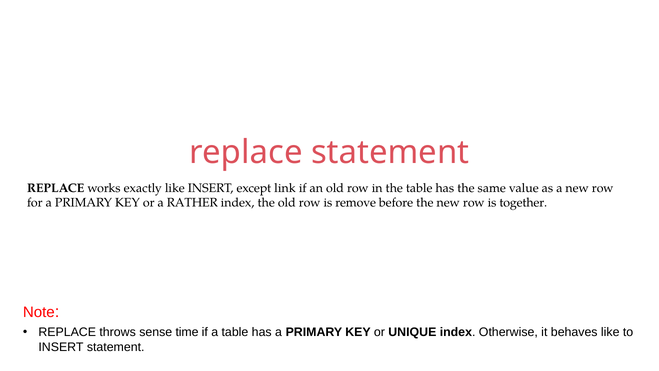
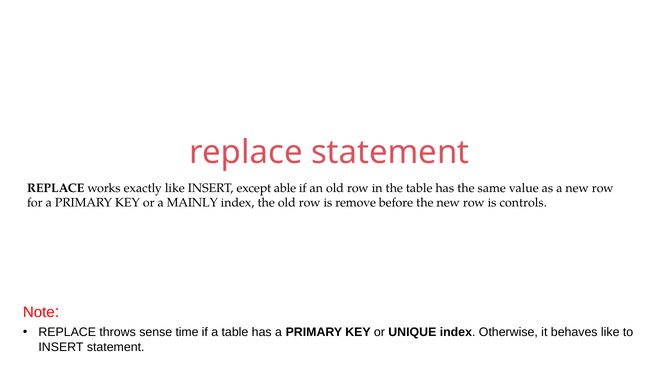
link: link -> able
RATHER: RATHER -> MAINLY
together: together -> controls
